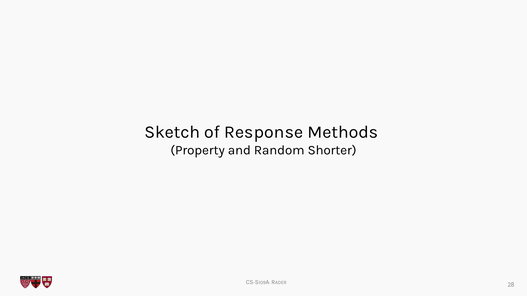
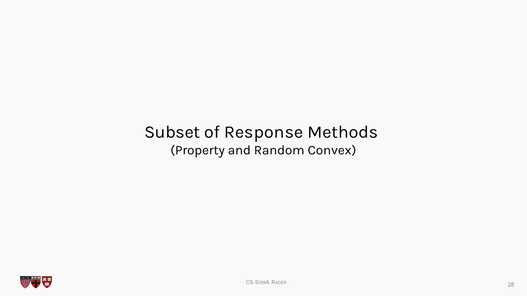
Sketch: Sketch -> Subset
Shorter: Shorter -> Convex
